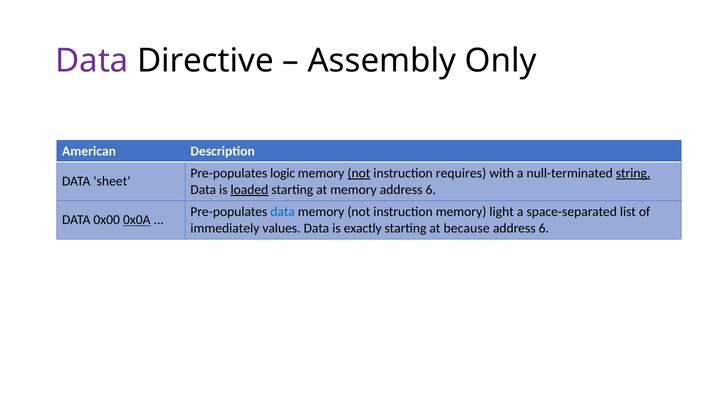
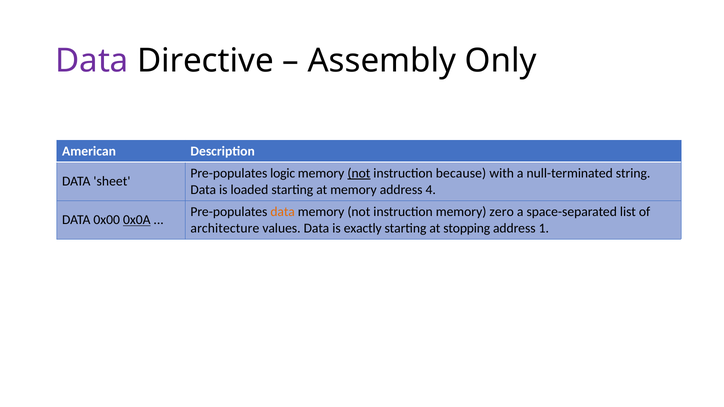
requires: requires -> because
string underline: present -> none
loaded underline: present -> none
memory address 6: 6 -> 4
data at (283, 212) colour: blue -> orange
light: light -> zero
immediately: immediately -> architecture
because: because -> stopping
6 at (544, 228): 6 -> 1
